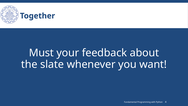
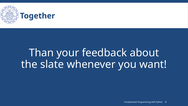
Must: Must -> Than
